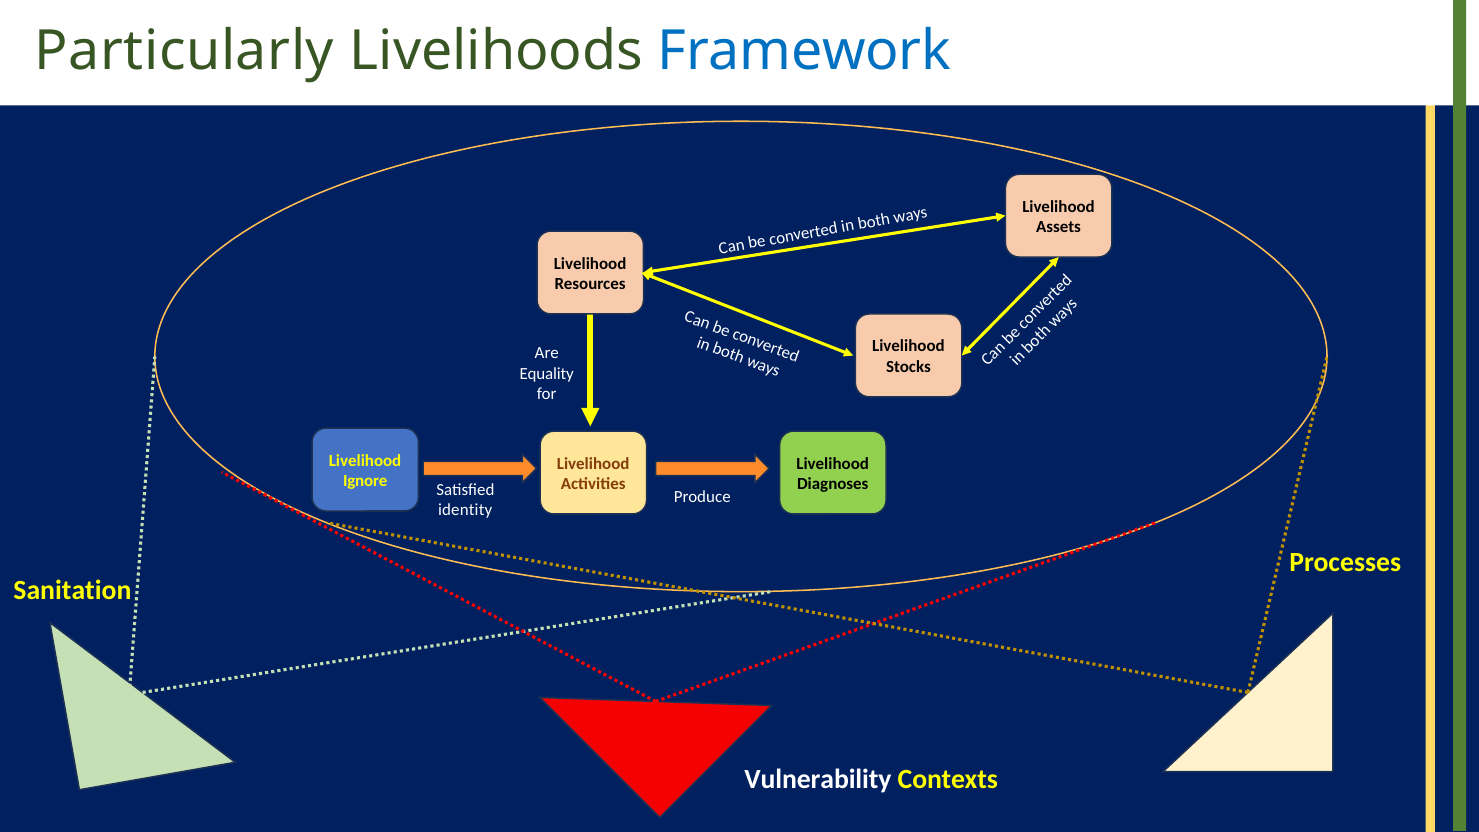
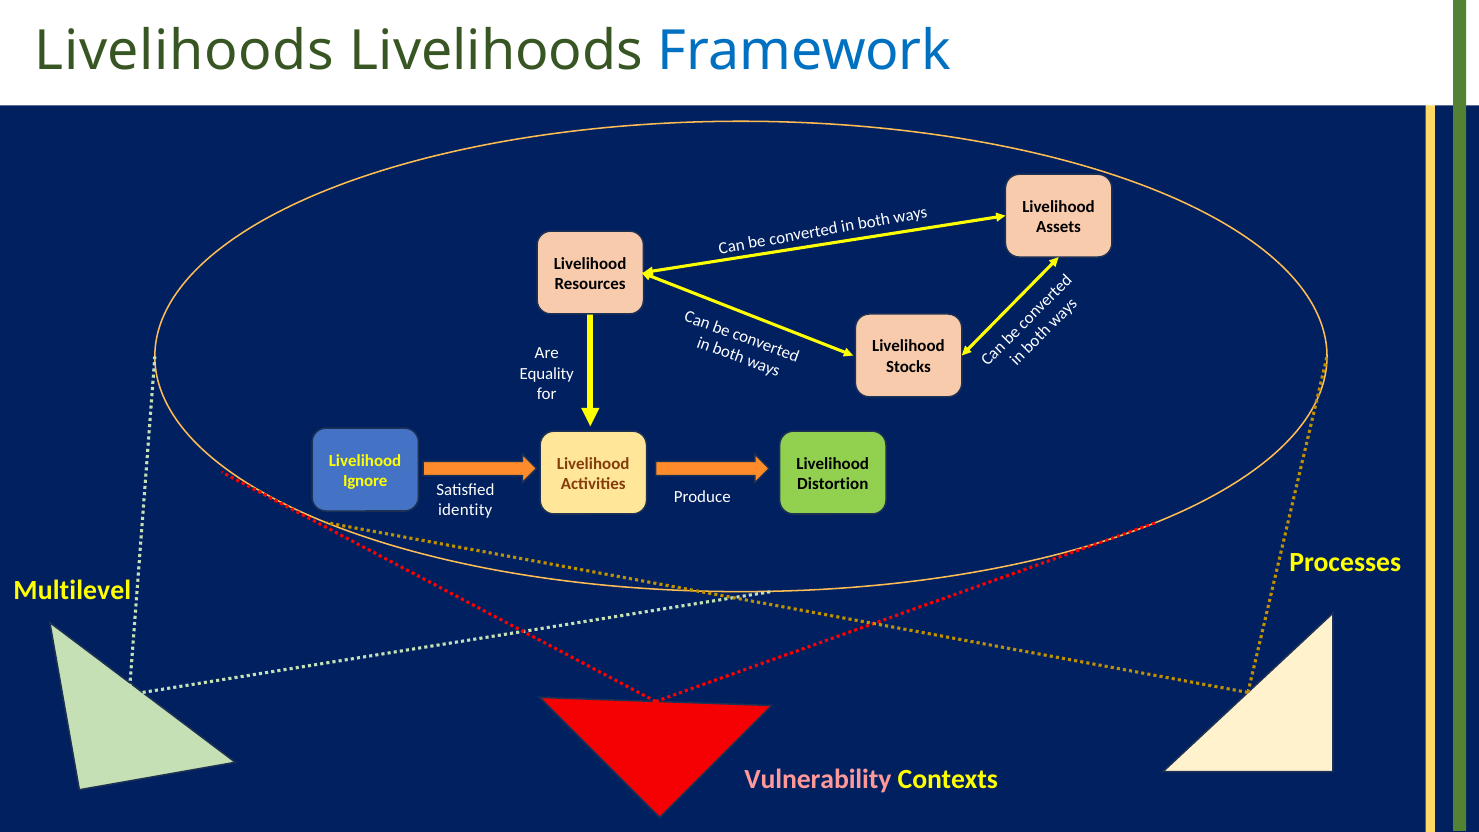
Particularly at (184, 51): Particularly -> Livelihoods
Diagnoses: Diagnoses -> Distortion
Sanitation: Sanitation -> Multilevel
Vulnerability colour: white -> pink
